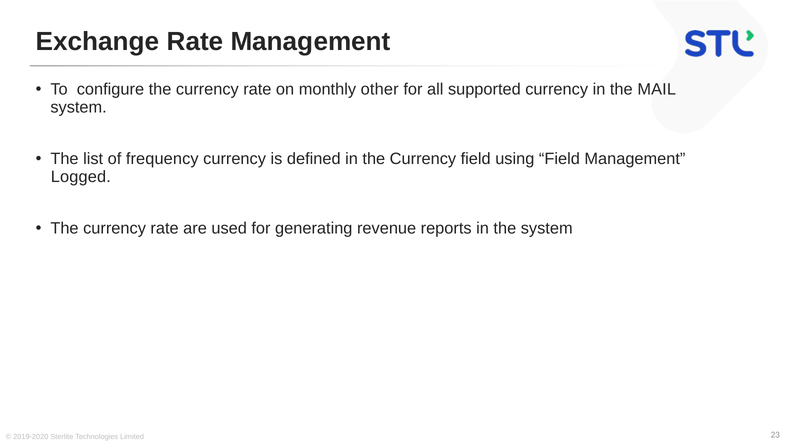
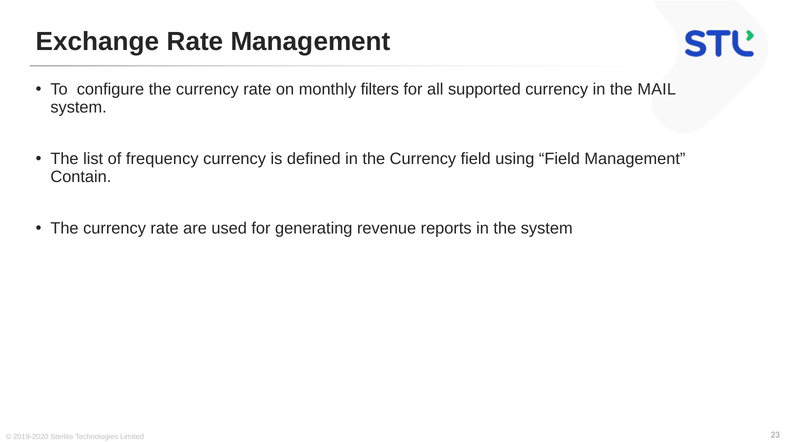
other: other -> filters
Logged: Logged -> Contain
